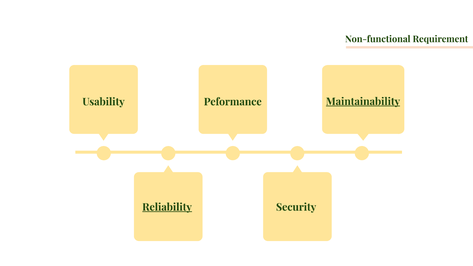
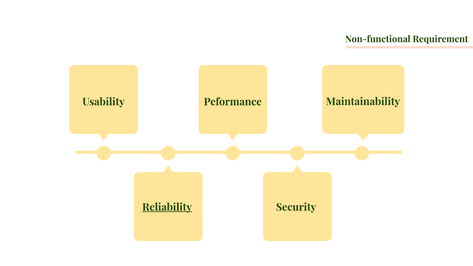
Maintainability underline: present -> none
